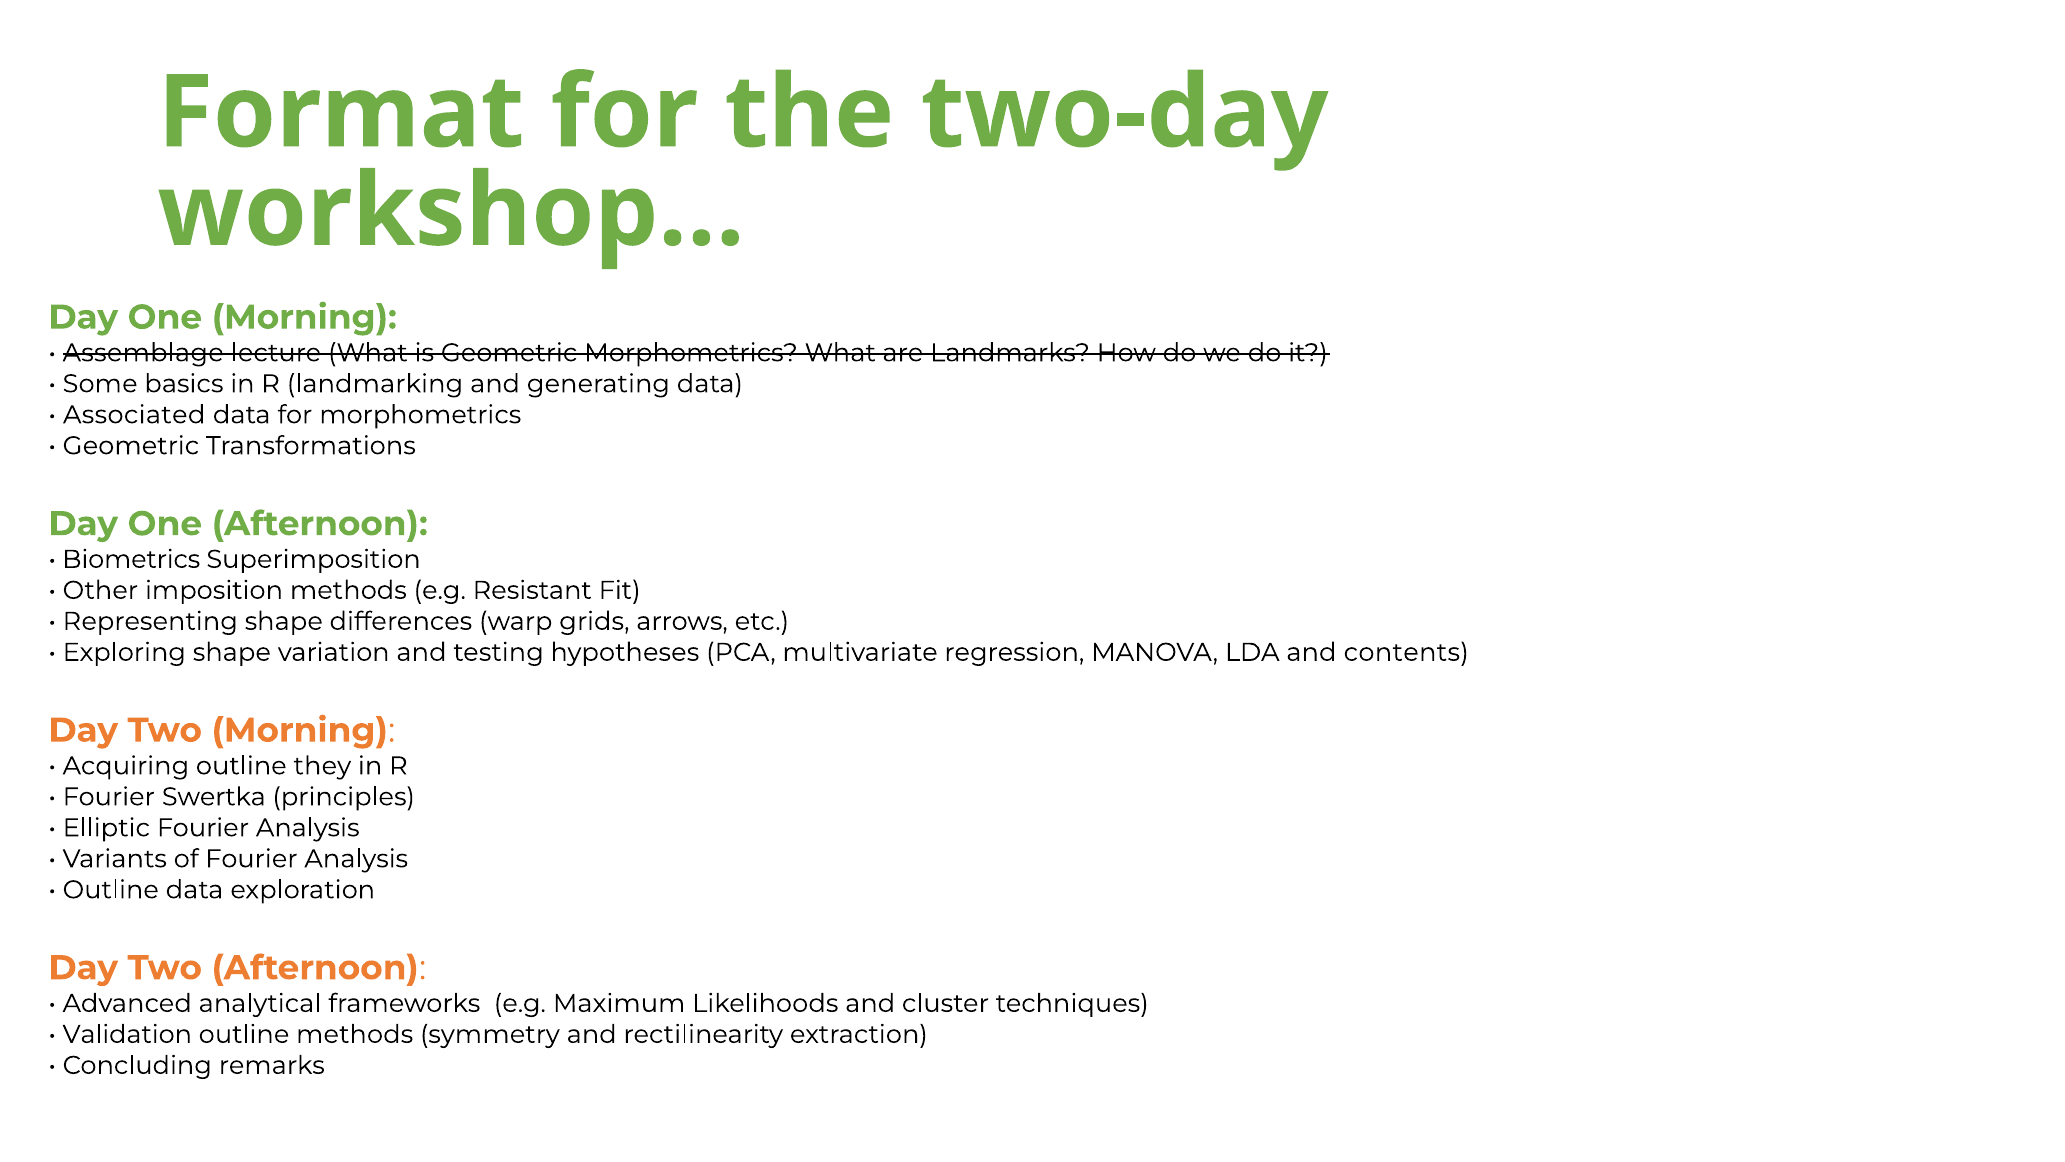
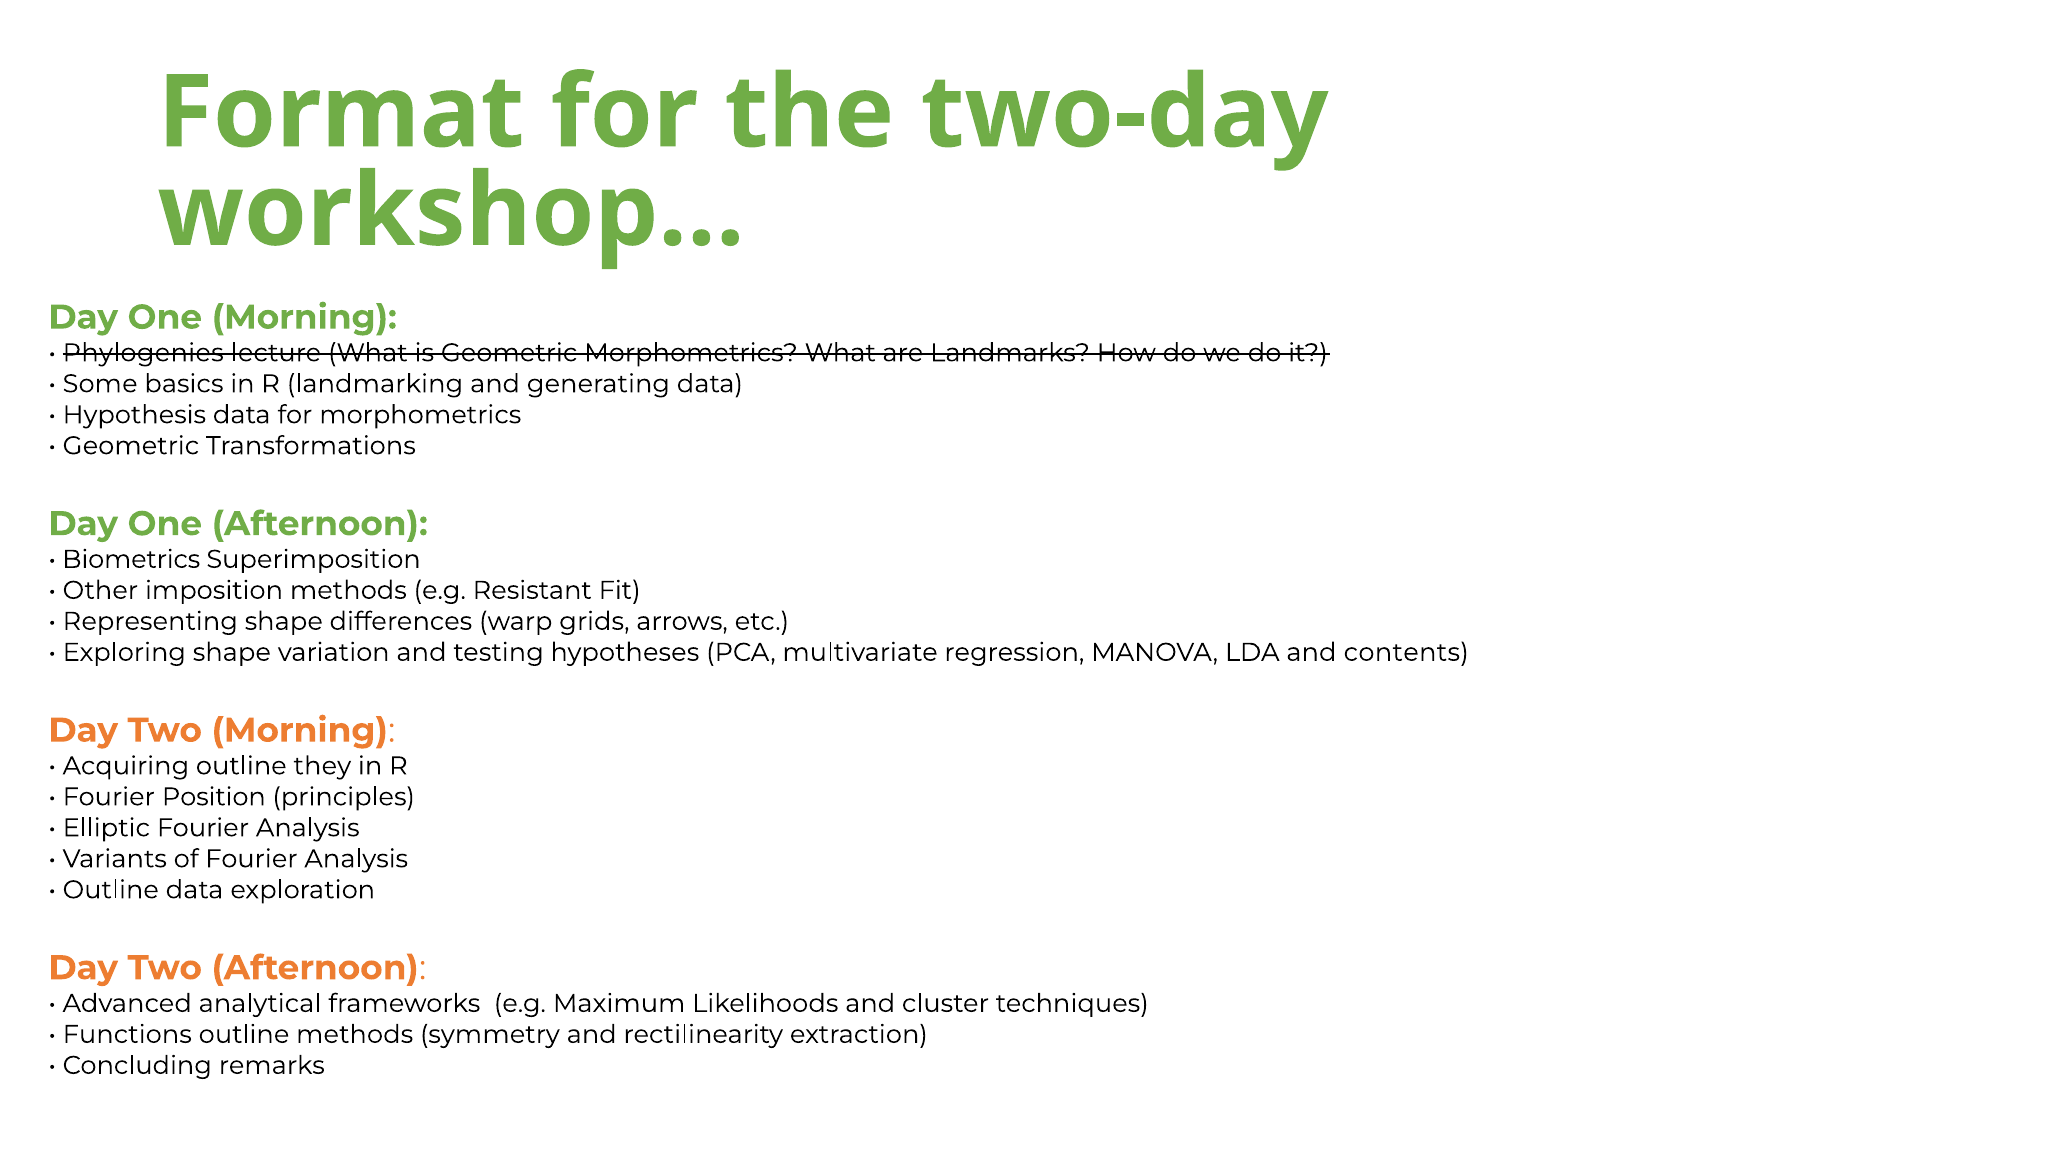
Assemblage: Assemblage -> Phylogenies
Associated: Associated -> Hypothesis
Swertka: Swertka -> Position
Validation: Validation -> Functions
